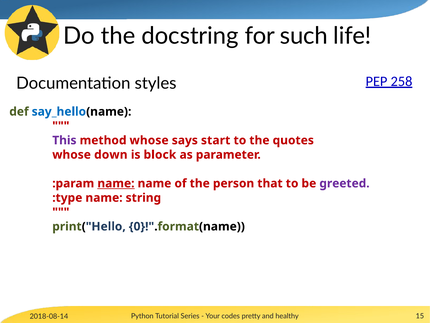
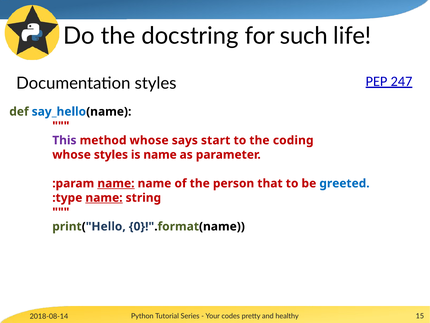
258: 258 -> 247
quotes: quotes -> coding
whose down: down -> styles
is block: block -> name
greeted colour: purple -> blue
name at (104, 197) underline: none -> present
